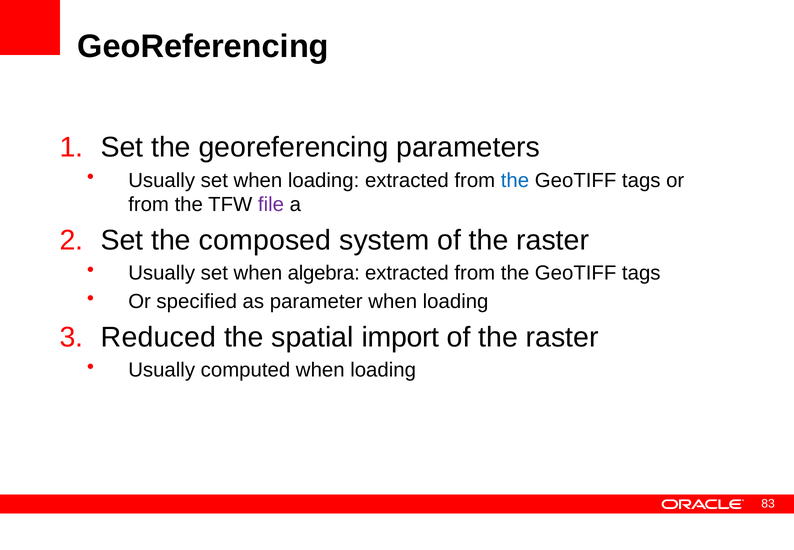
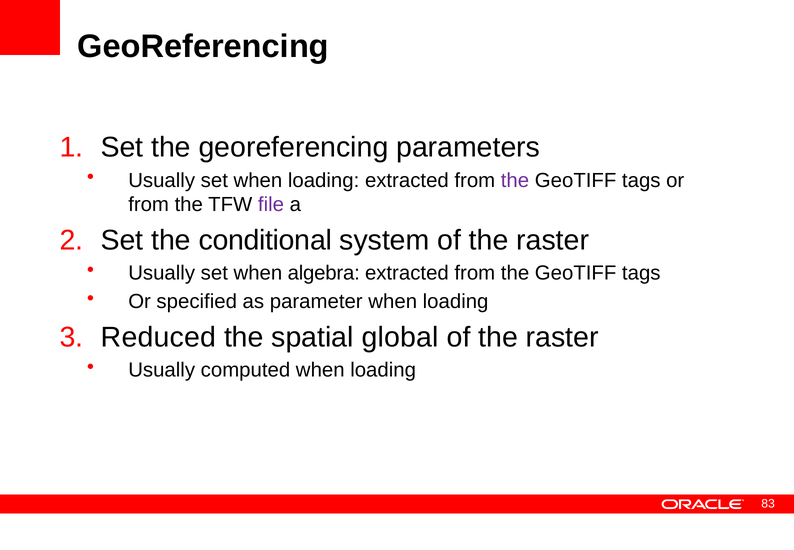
the at (515, 180) colour: blue -> purple
composed: composed -> conditional
import: import -> global
